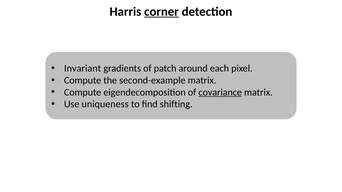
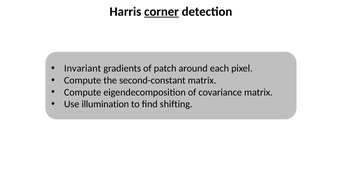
second-example: second-example -> second-constant
covariance underline: present -> none
uniqueness: uniqueness -> illumination
